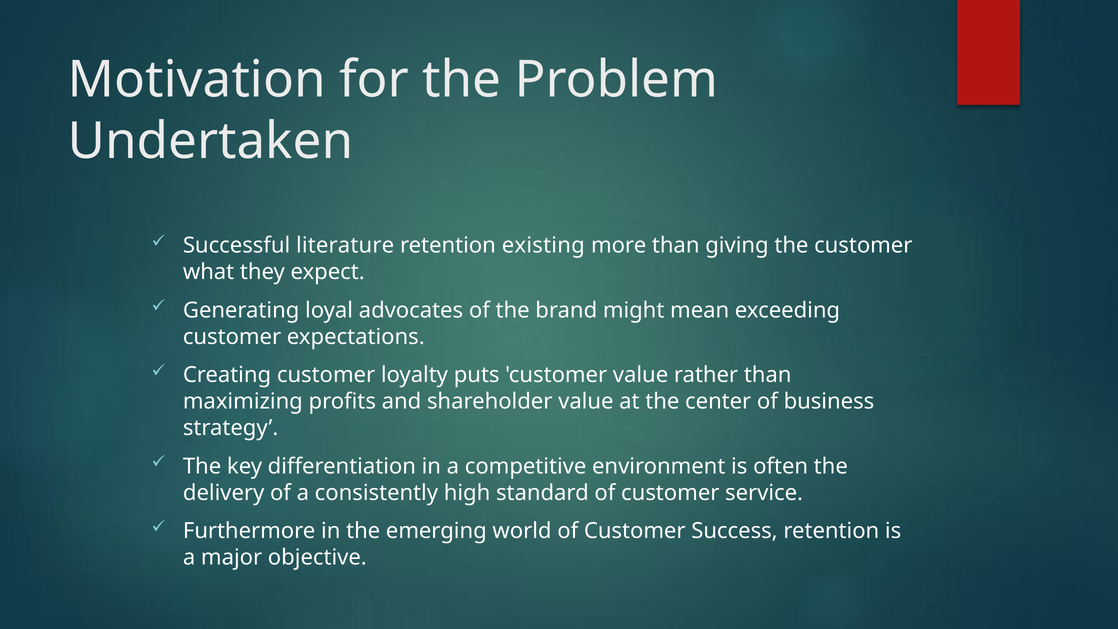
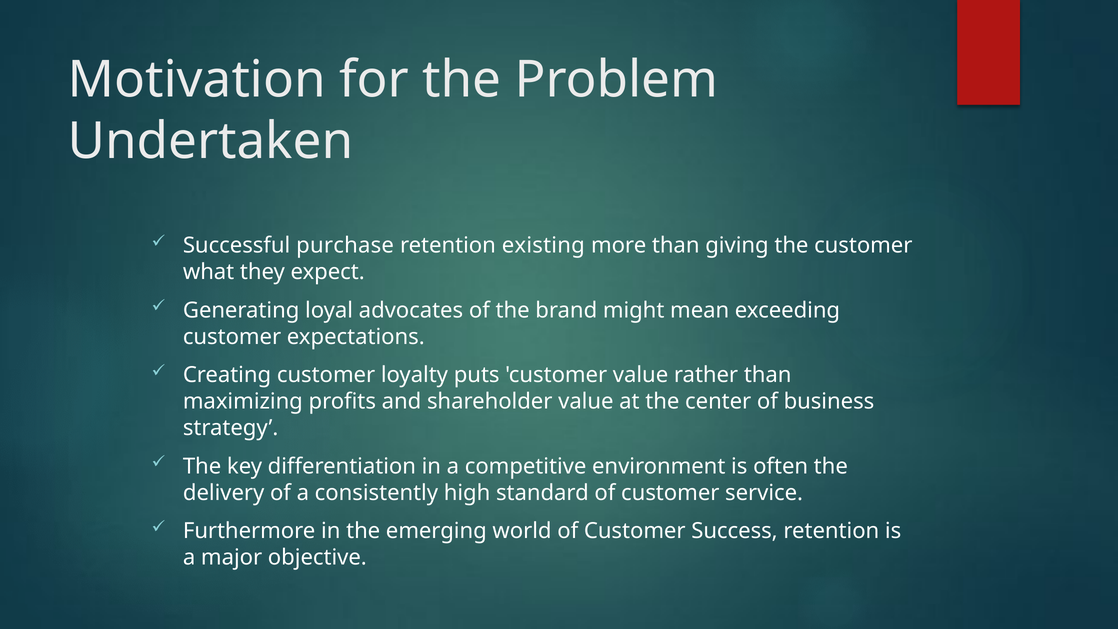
literature: literature -> purchase
